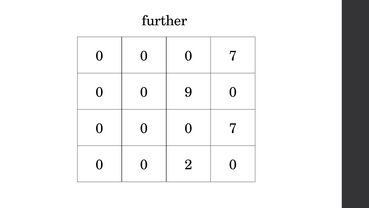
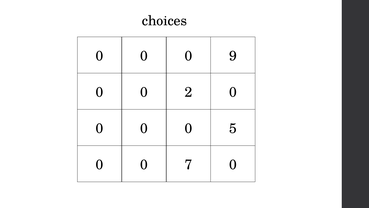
further: further -> choices
7 at (233, 56): 7 -> 9
9: 9 -> 2
7 at (233, 128): 7 -> 5
2: 2 -> 7
